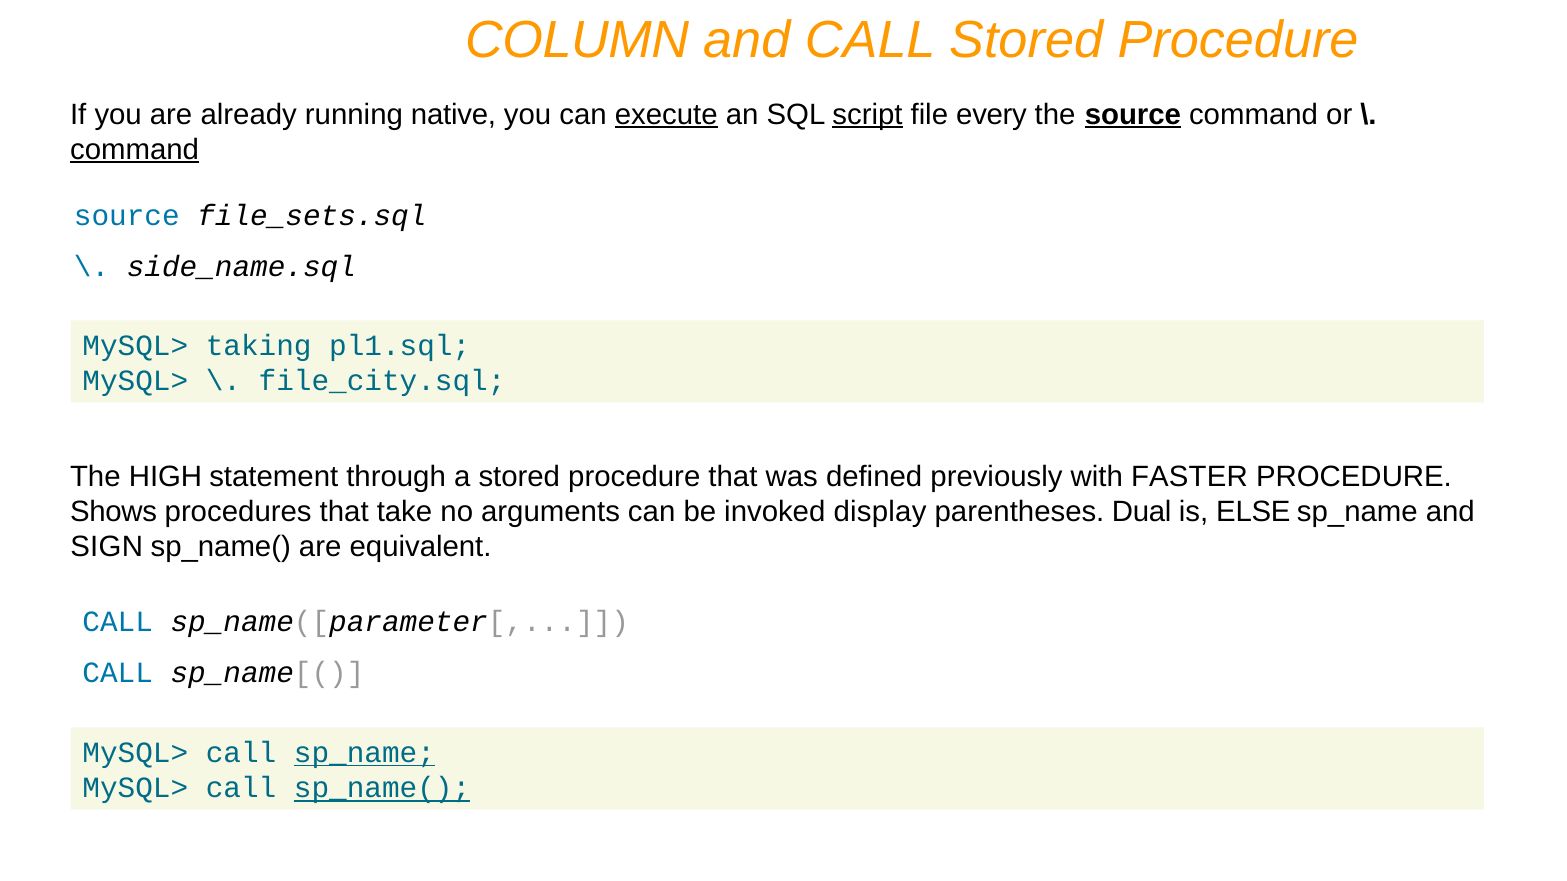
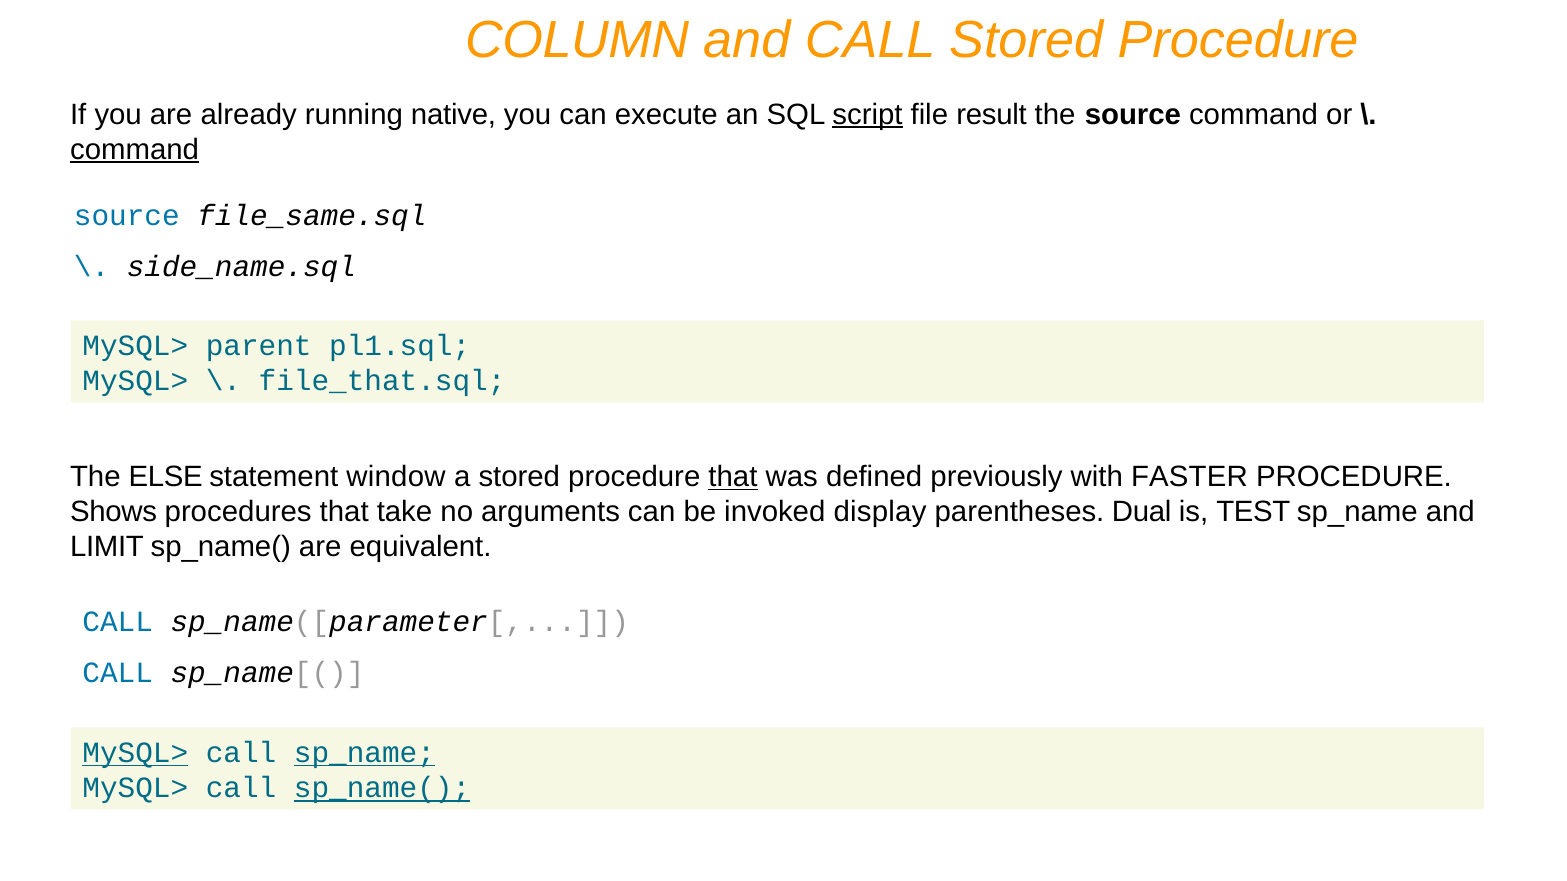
execute underline: present -> none
every: every -> result
source at (1133, 114) underline: present -> none
file_sets.sql: file_sets.sql -> file_same.sql
taking: taking -> parent
file_city.sql: file_city.sql -> file_that.sql
HIGH: HIGH -> ELSE
through: through -> window
that at (733, 477) underline: none -> present
ELSE: ELSE -> TEST
SIGN: SIGN -> LIMIT
MySQL> at (135, 753) underline: none -> present
